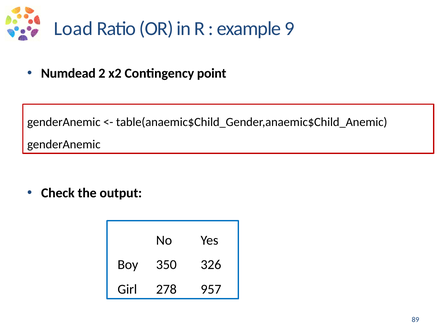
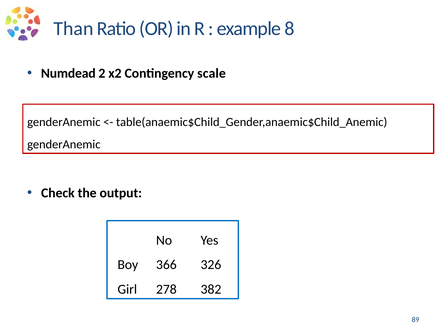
Load: Load -> Than
9: 9 -> 8
point: point -> scale
350: 350 -> 366
957: 957 -> 382
